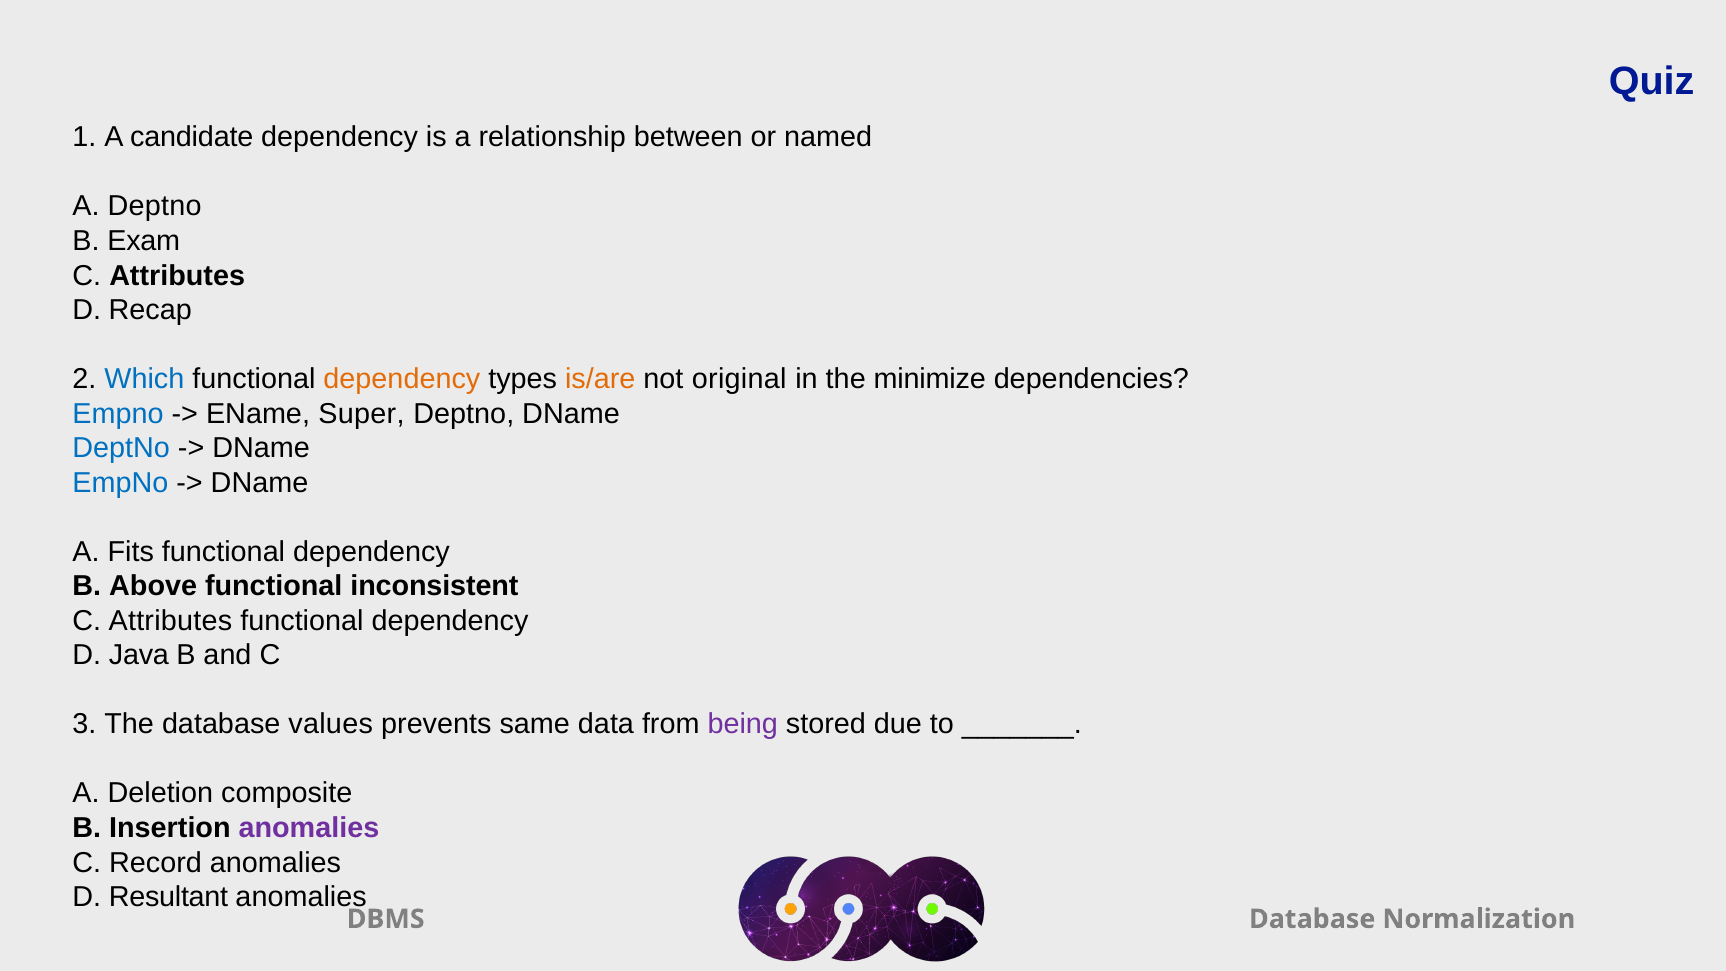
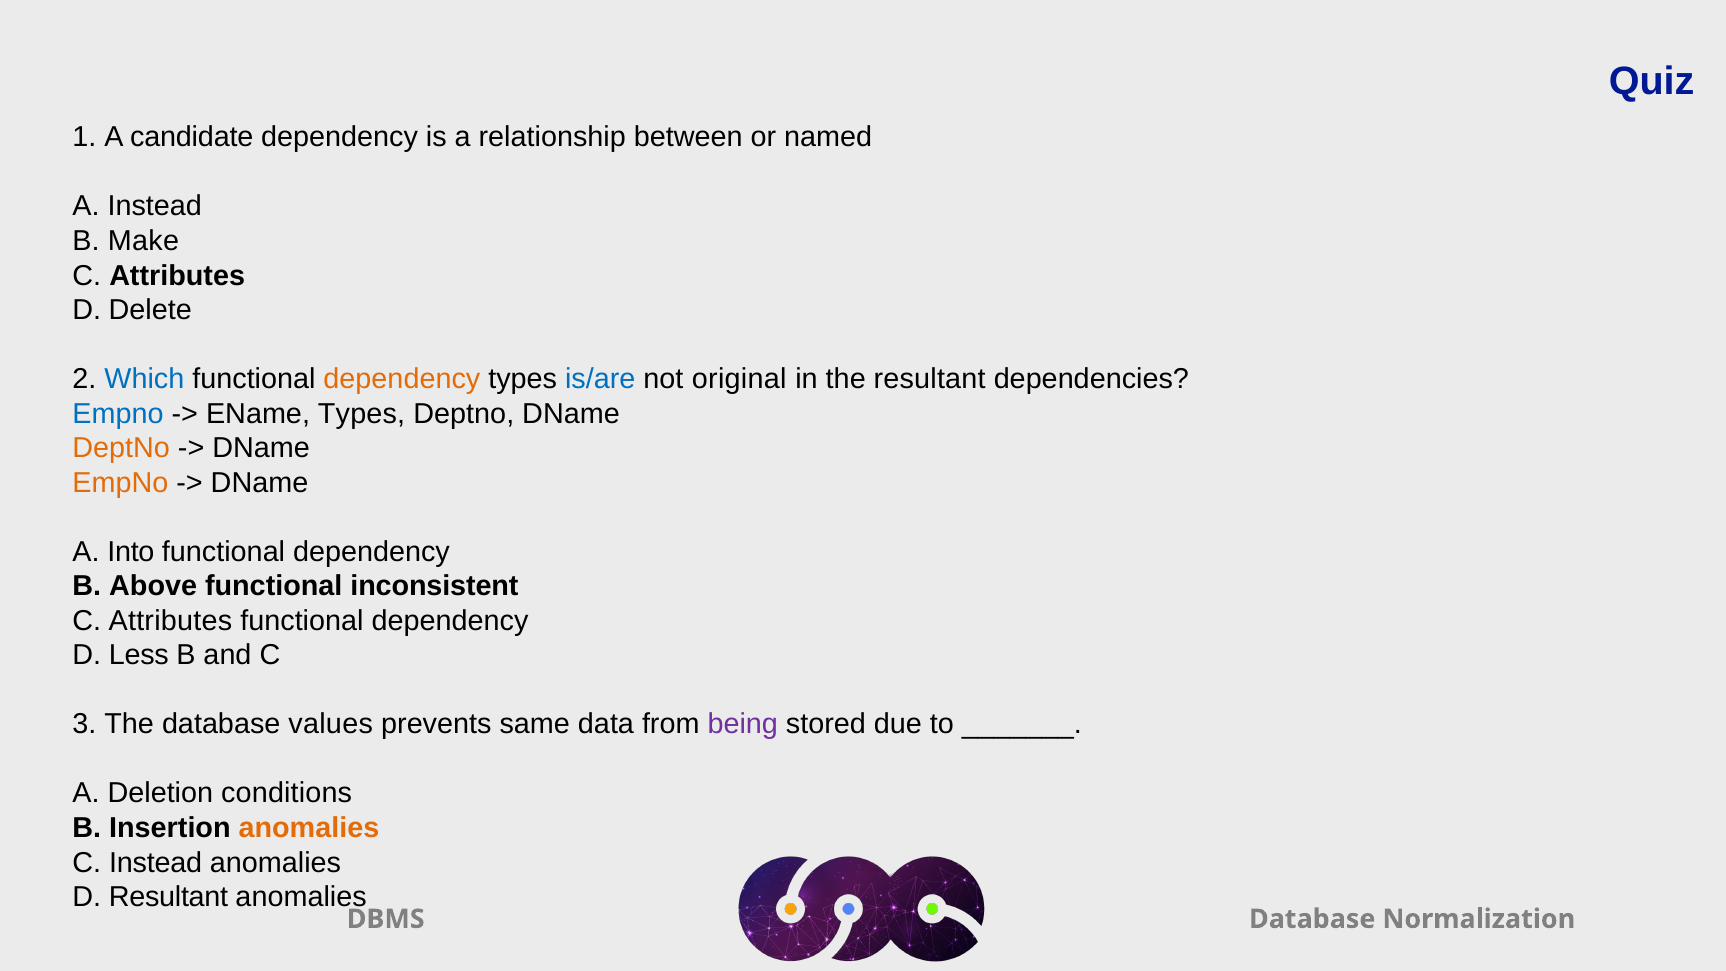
A Deptno: Deptno -> Instead
Exam: Exam -> Make
Recap: Recap -> Delete
is/are colour: orange -> blue
the minimize: minimize -> resultant
EName Super: Super -> Types
DeptNo at (121, 448) colour: blue -> orange
EmpNo at (120, 483) colour: blue -> orange
Fits: Fits -> Into
Java: Java -> Less
composite: composite -> conditions
anomalies at (309, 828) colour: purple -> orange
C Record: Record -> Instead
